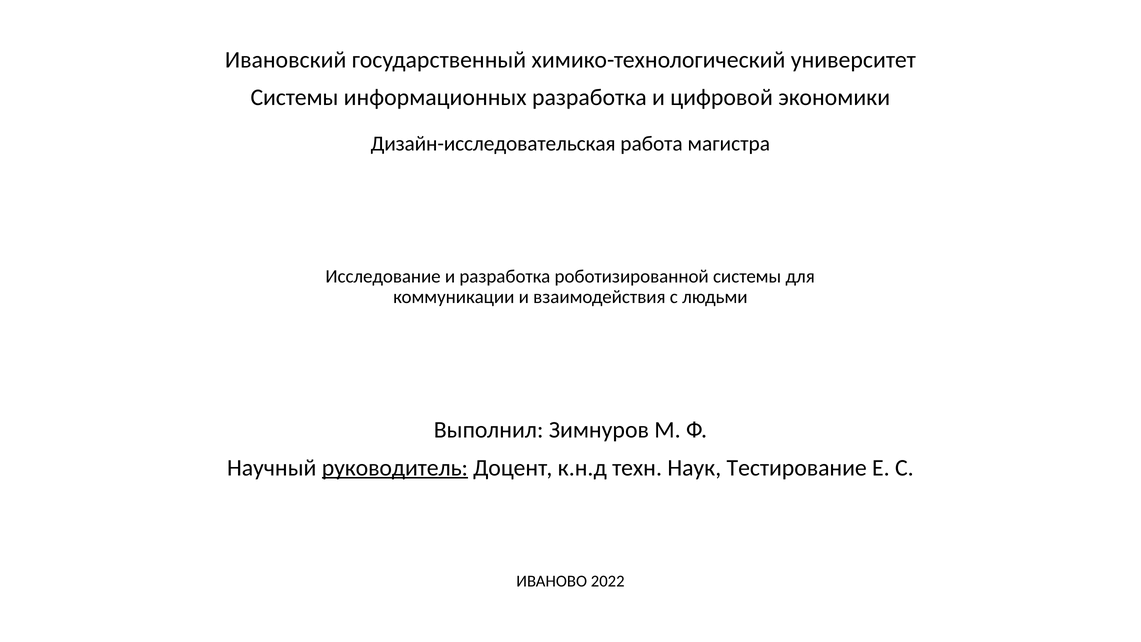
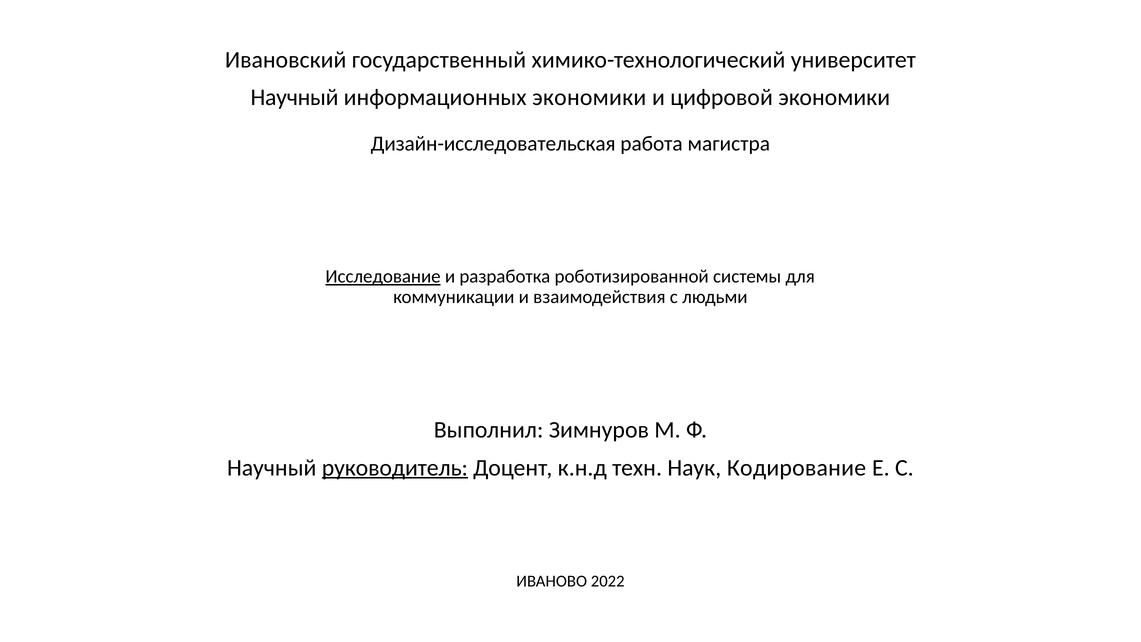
Системы at (294, 97): Системы -> Научный
информационных разработка: разработка -> экономики
Исследование underline: none -> present
Тестирование: Тестирование -> Кодирование
